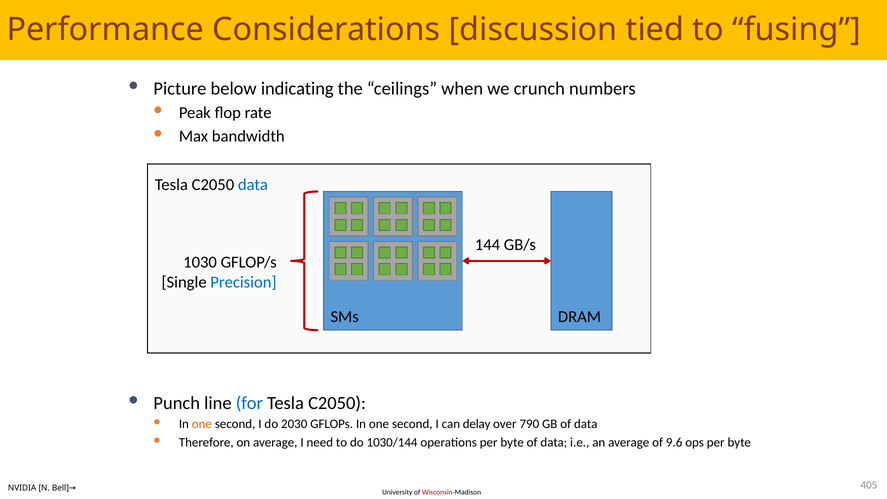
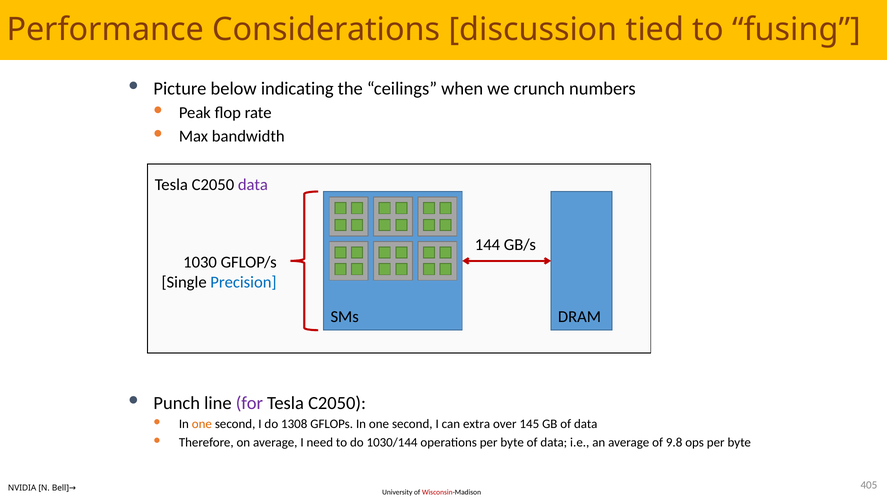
data at (253, 185) colour: blue -> purple
for colour: blue -> purple
2030: 2030 -> 1308
delay: delay -> extra
790: 790 -> 145
9.6: 9.6 -> 9.8
